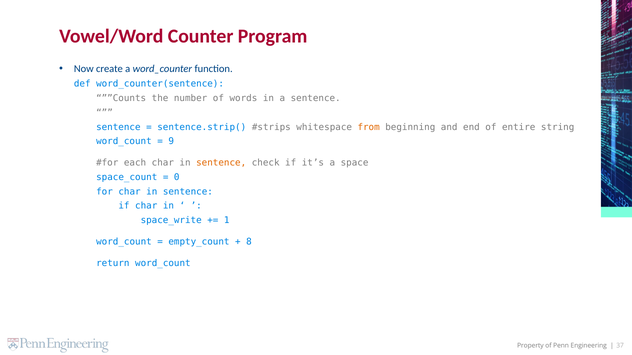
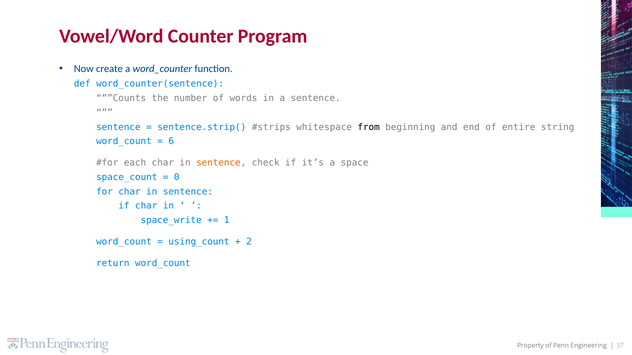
from colour: orange -> black
9: 9 -> 6
empty_count: empty_count -> using_count
8: 8 -> 2
